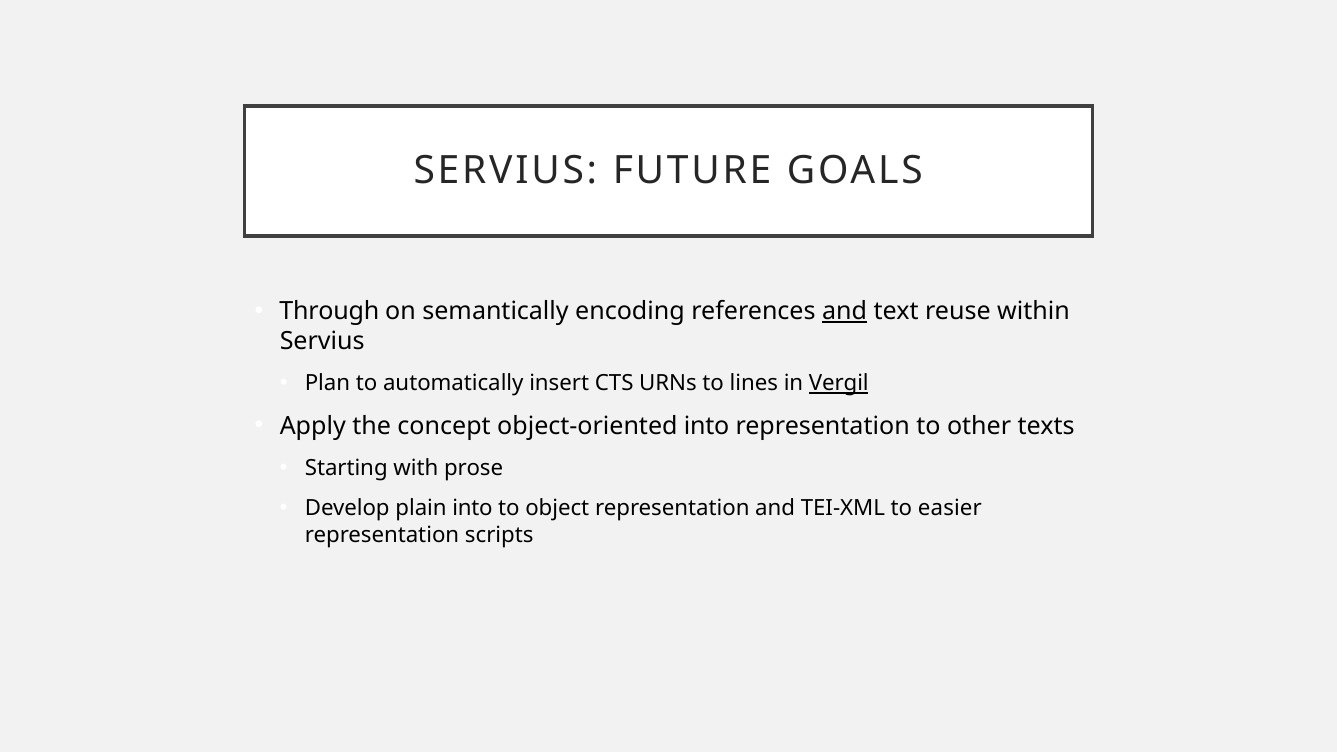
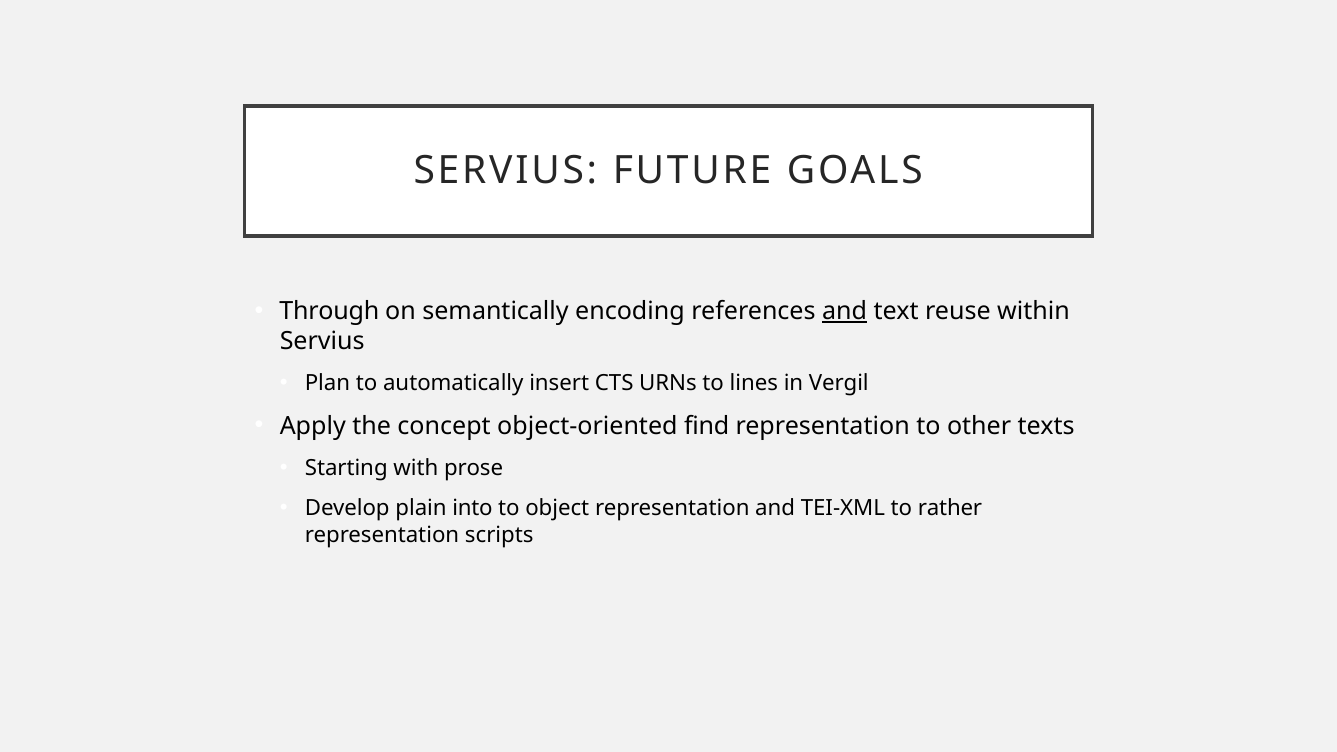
Vergil underline: present -> none
object-oriented into: into -> find
easier: easier -> rather
